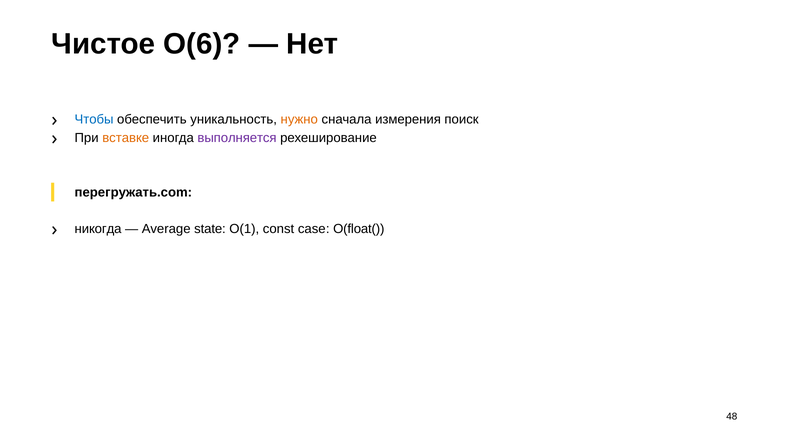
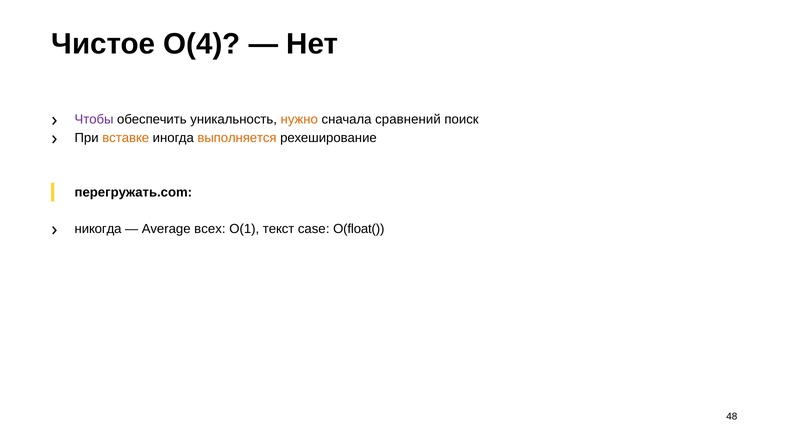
O(6: O(6 -> O(4
Чтобы colour: blue -> purple
измерения: измерения -> сравнений
выполняется colour: purple -> orange
state: state -> всех
const: const -> текст
